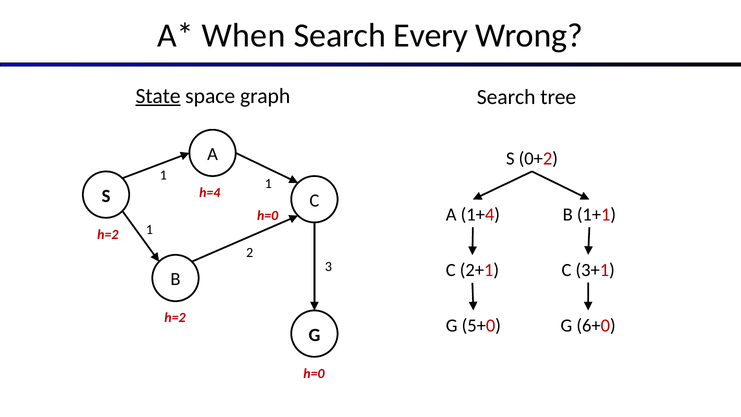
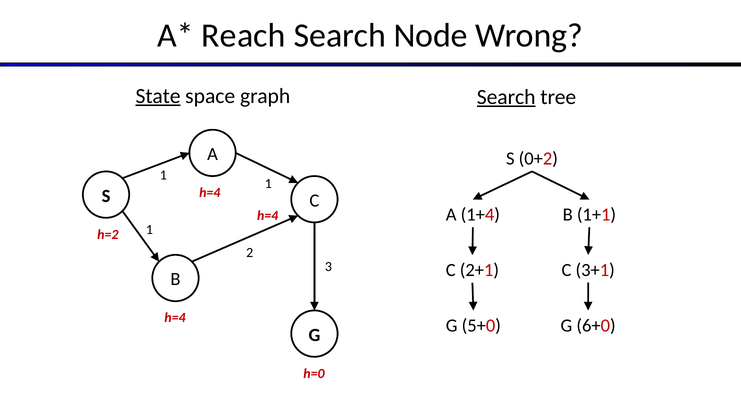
When: When -> Reach
Every: Every -> Node
Search at (506, 97) underline: none -> present
h=0 at (268, 216): h=0 -> h=4
h=2 at (175, 318): h=2 -> h=4
